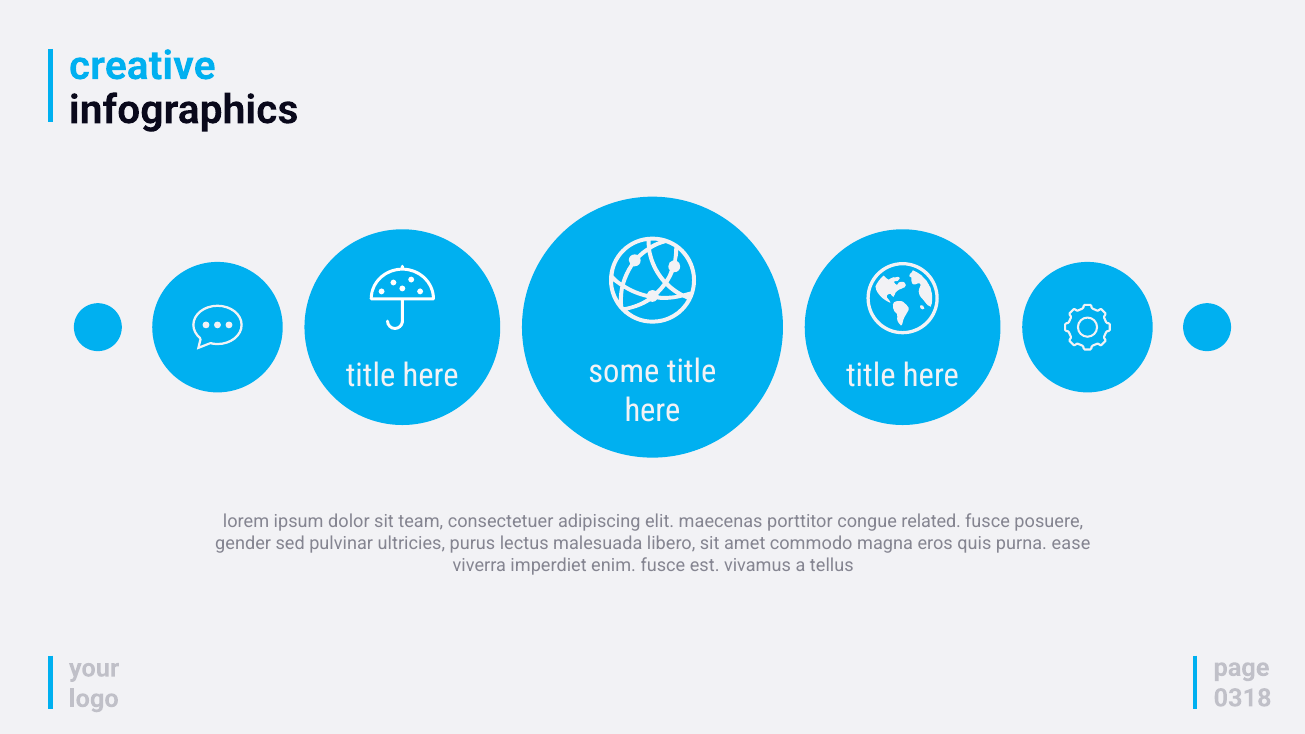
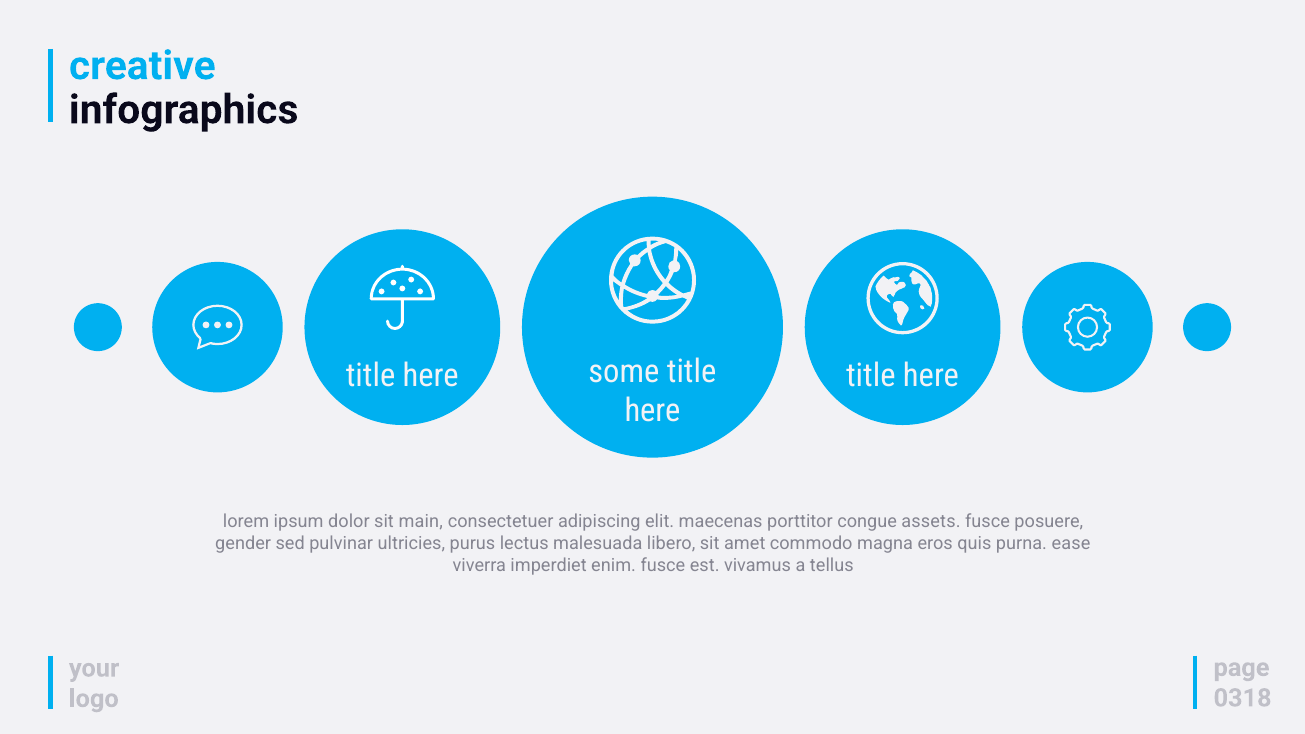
team: team -> main
related: related -> assets
